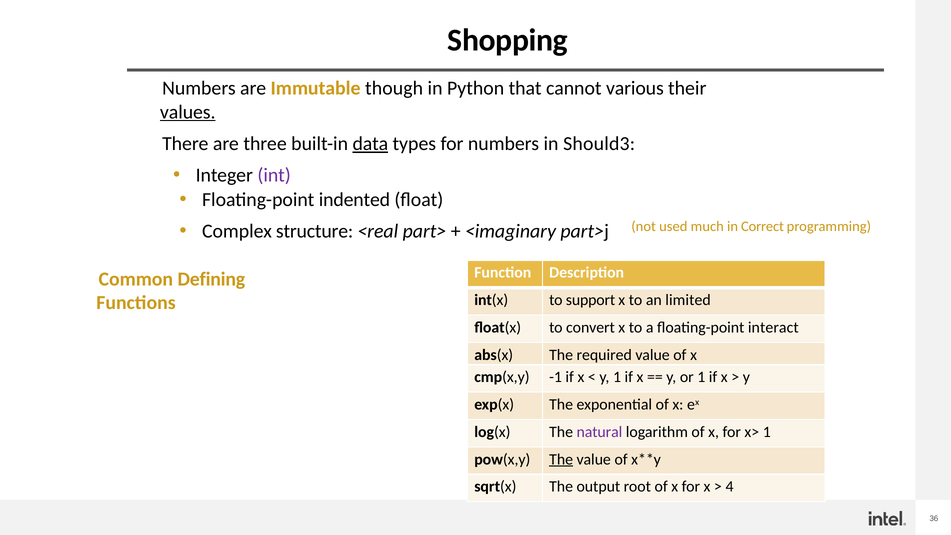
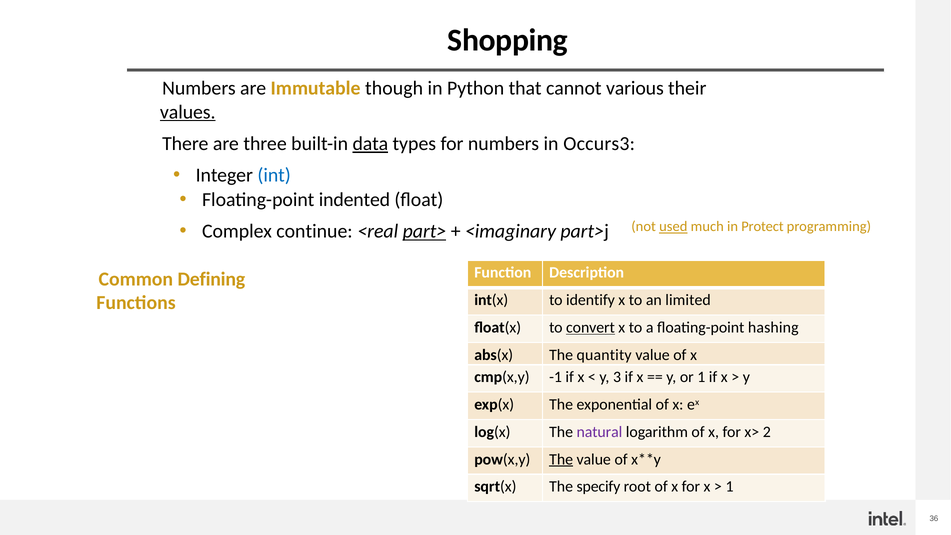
Should3: Should3 -> Occurs3
int colour: purple -> blue
structure: structure -> continue
part> underline: none -> present
used underline: none -> present
Correct: Correct -> Protect
support: support -> identify
convert underline: none -> present
interact: interact -> hashing
required: required -> quantity
y 1: 1 -> 3
x> 1: 1 -> 2
output: output -> specify
4 at (730, 487): 4 -> 1
